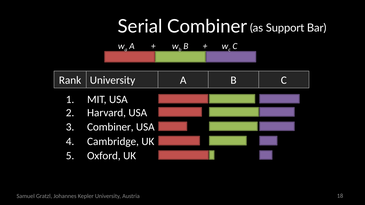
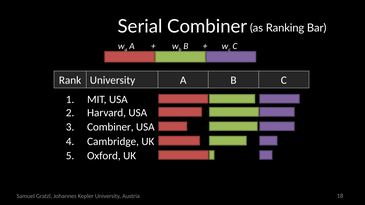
Support: Support -> Ranking
